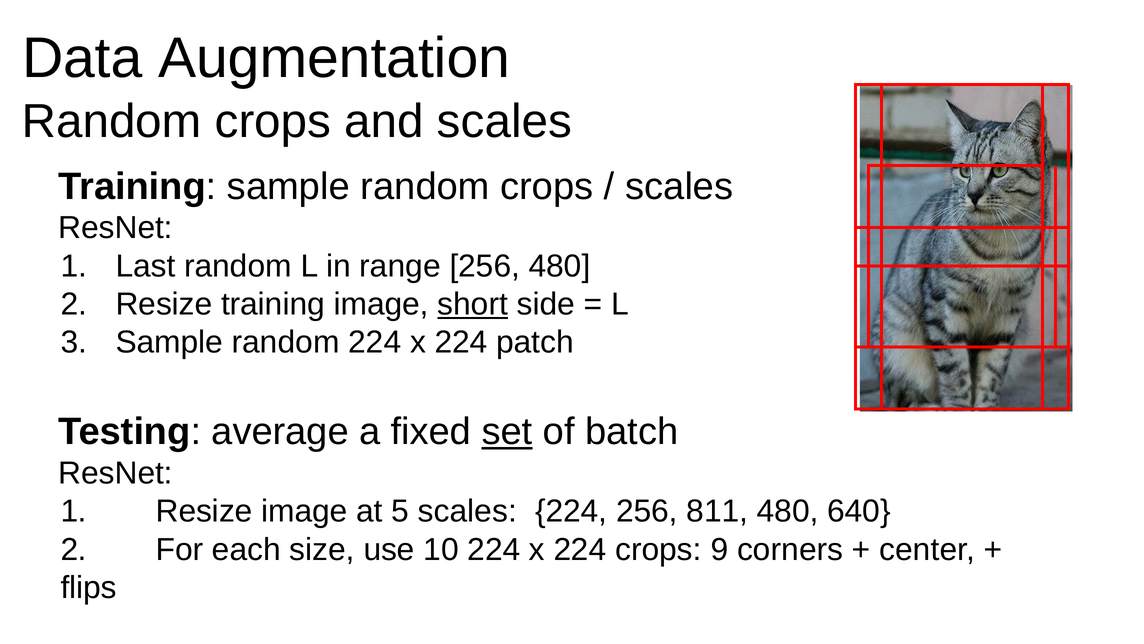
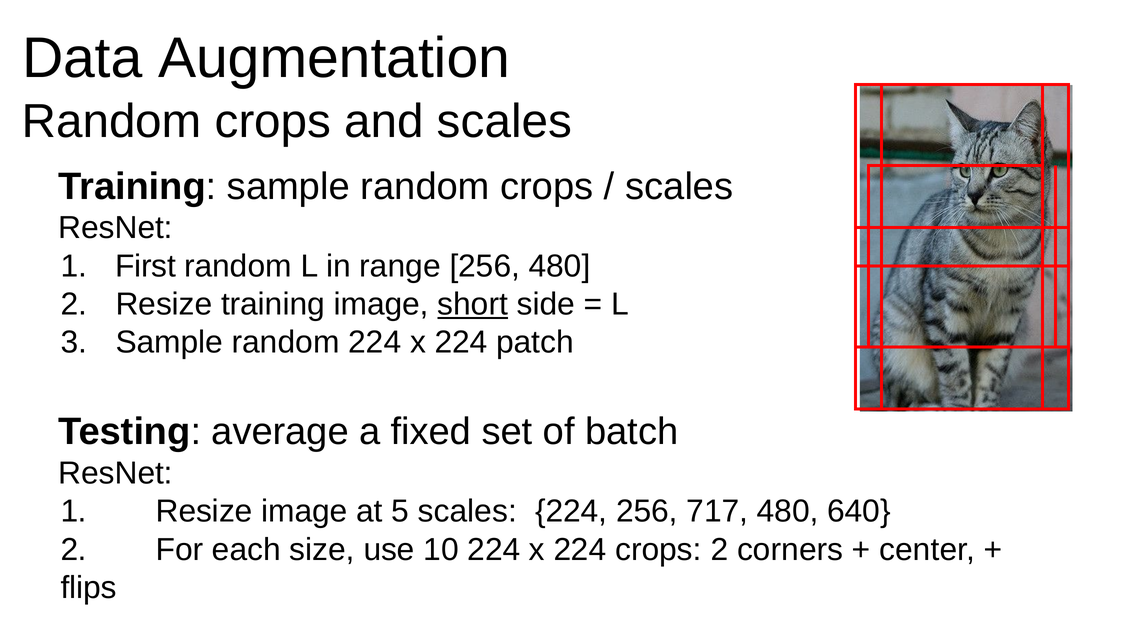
Last: Last -> First
set underline: present -> none
811: 811 -> 717
crops 9: 9 -> 2
